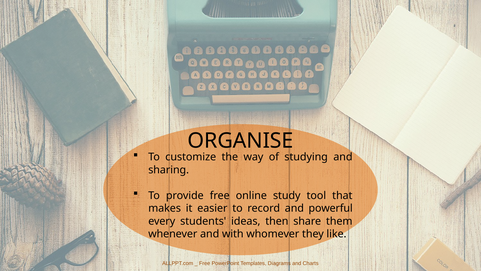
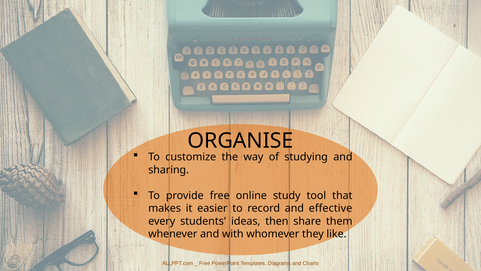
powerful: powerful -> effective
